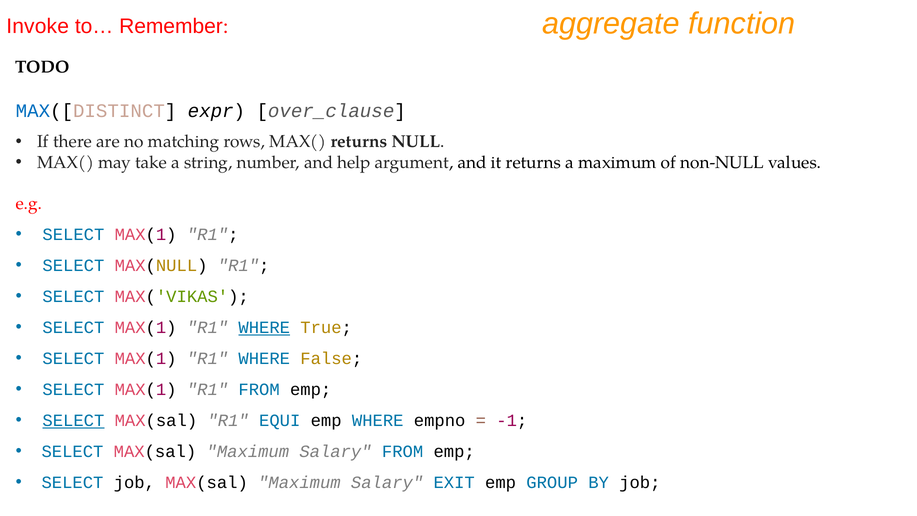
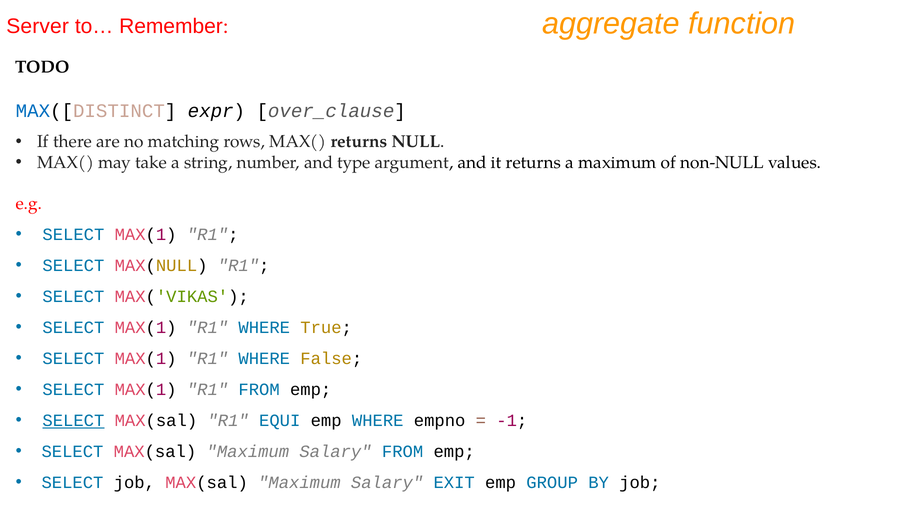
Invoke: Invoke -> Server
help: help -> type
WHERE at (264, 327) underline: present -> none
